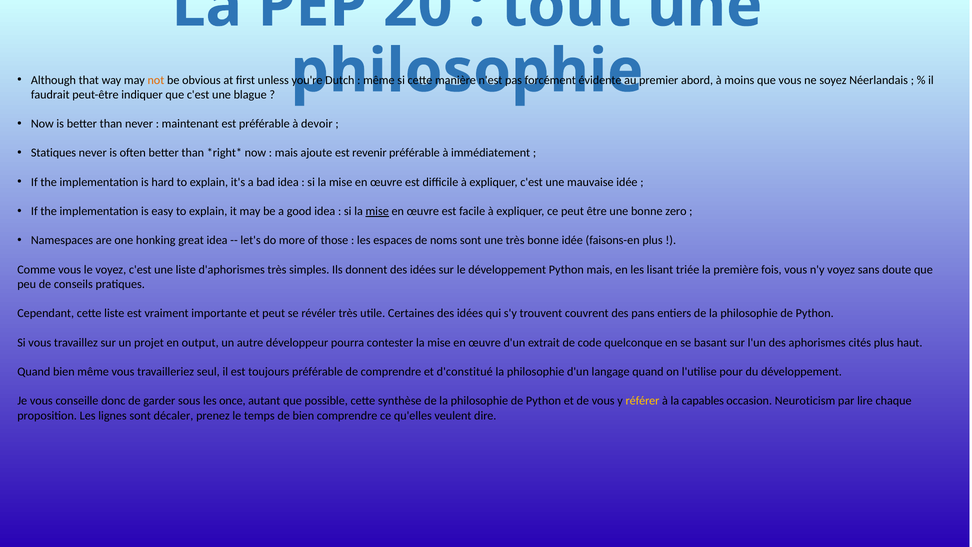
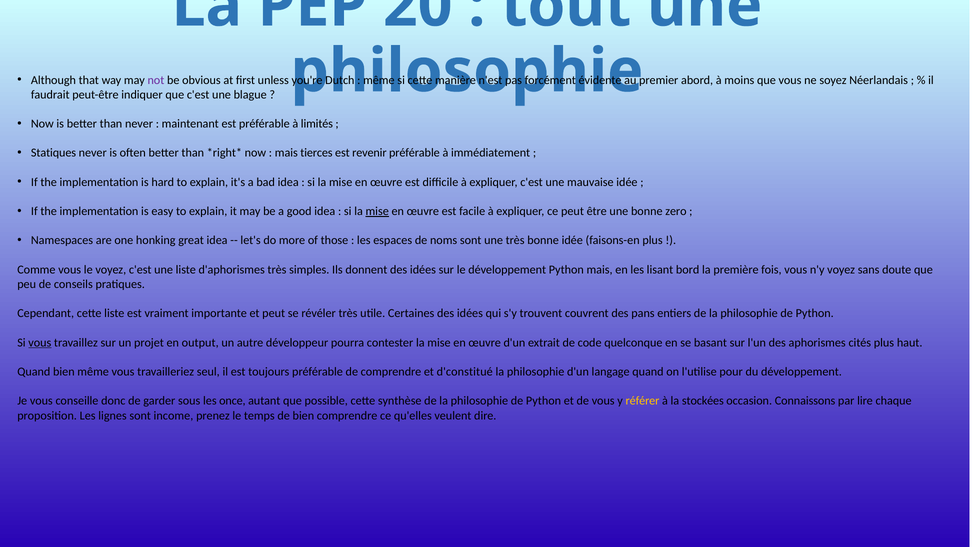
not colour: orange -> purple
devoir: devoir -> limités
ajoute: ajoute -> tierces
triée: triée -> bord
vous at (40, 342) underline: none -> present
capables: capables -> stockées
Neuroticism: Neuroticism -> Connaissons
décaler: décaler -> income
